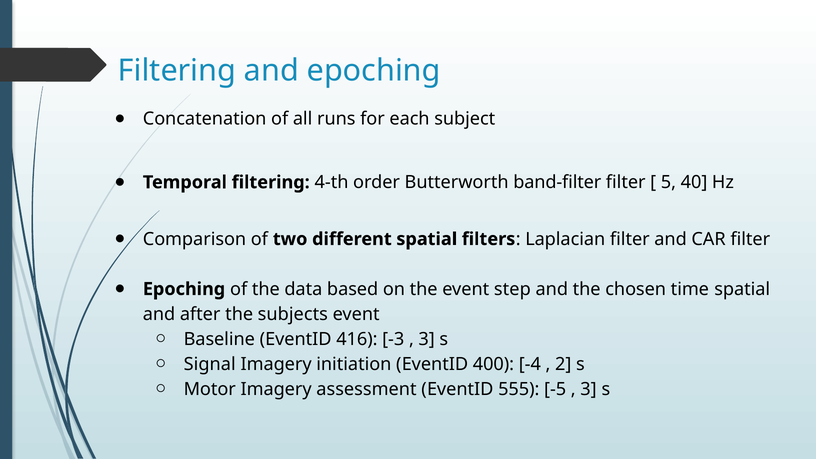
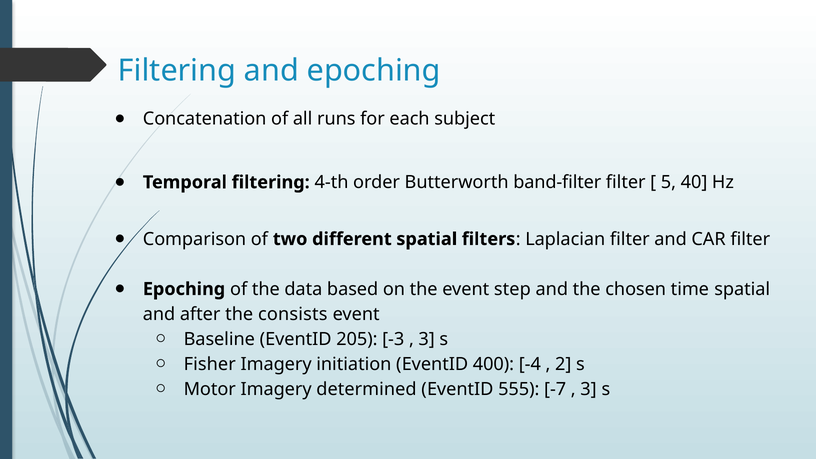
subjects: subjects -> consists
416: 416 -> 205
Signal: Signal -> Fisher
assessment: assessment -> determined
-5: -5 -> -7
